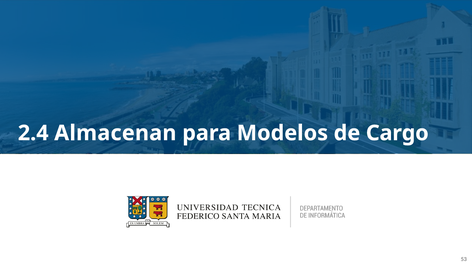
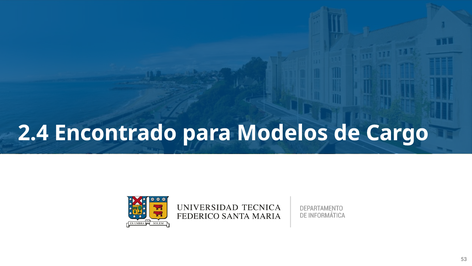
Almacenan: Almacenan -> Encontrado
